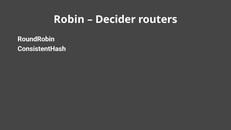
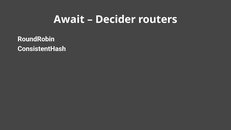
Robin: Robin -> Await
